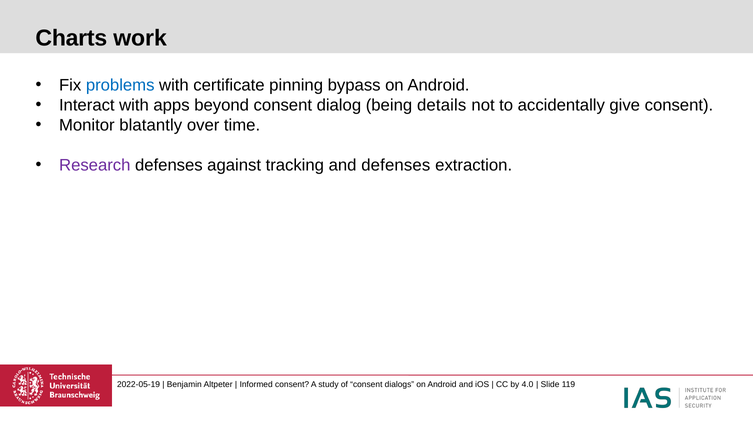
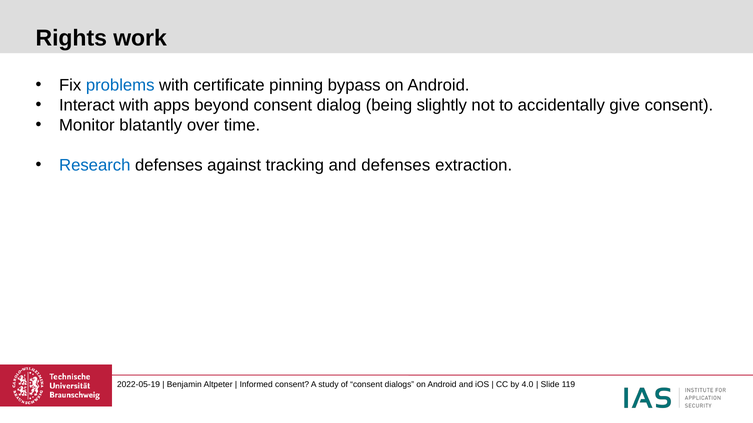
Charts: Charts -> Rights
details: details -> slightly
Research colour: purple -> blue
